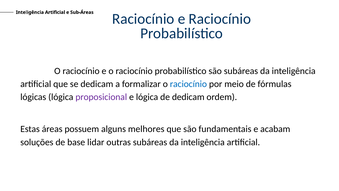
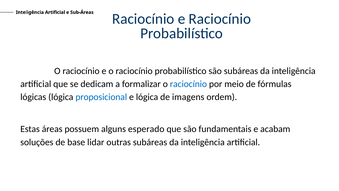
proposicional colour: purple -> blue
de dedicam: dedicam -> imagens
melhores: melhores -> esperado
